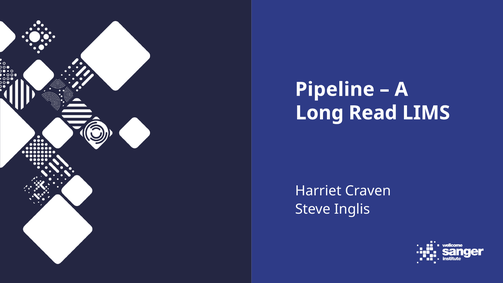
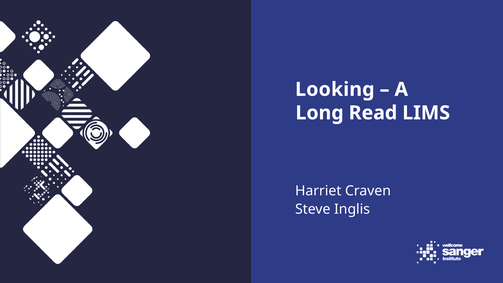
Pipeline: Pipeline -> Looking
